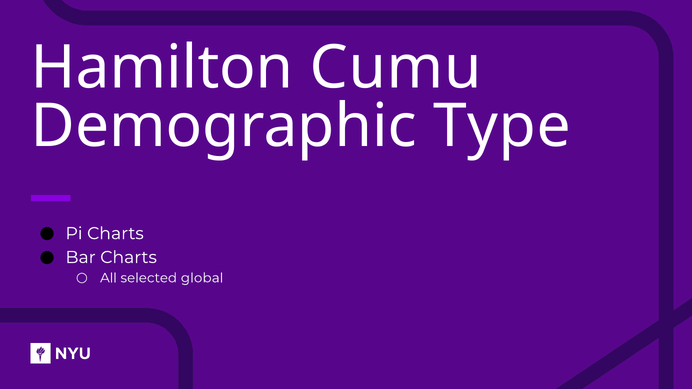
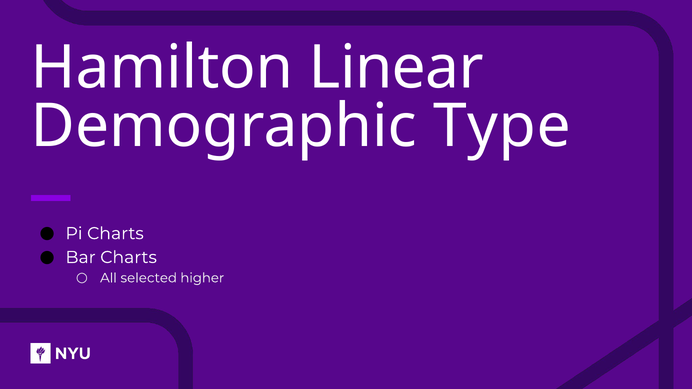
Cumu: Cumu -> Linear
global: global -> higher
